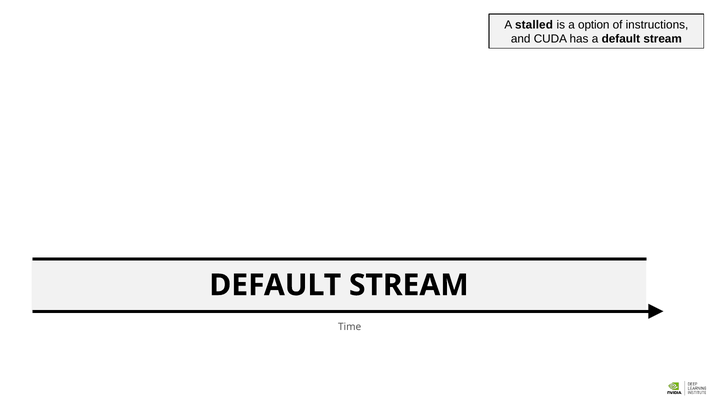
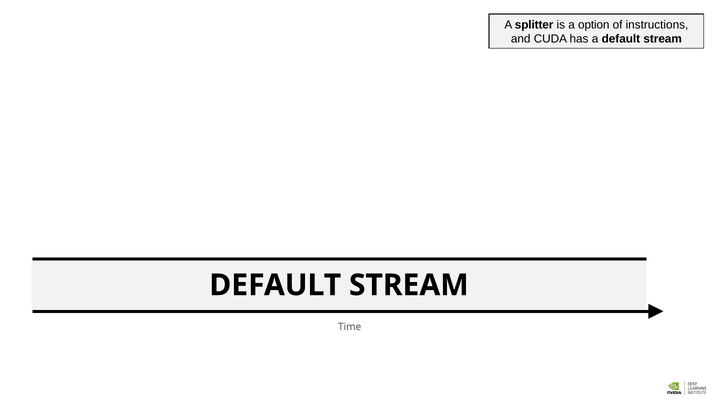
stalled: stalled -> splitter
